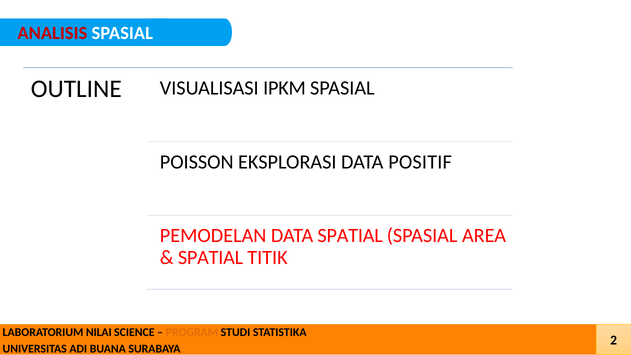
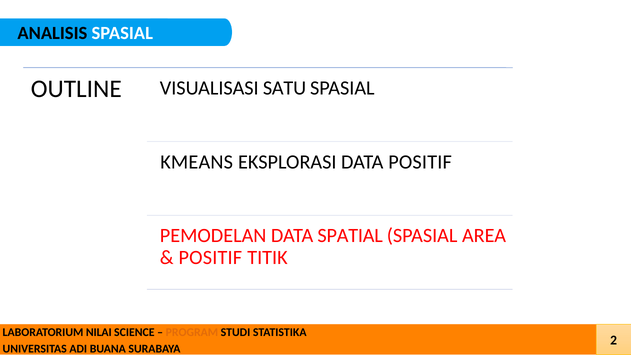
ANALISIS colour: red -> black
IPKM: IPKM -> SATU
POISSON: POISSON -> KMEANS
SPATIAL at (211, 258): SPATIAL -> POSITIF
